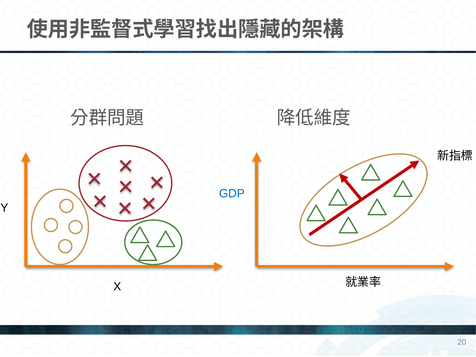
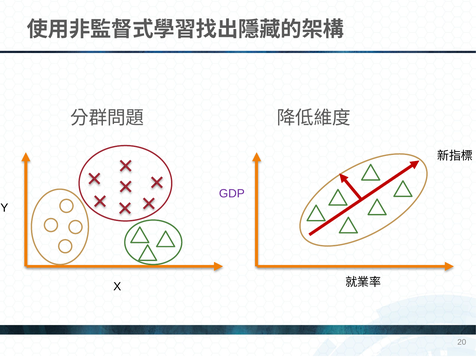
GDP colour: blue -> purple
